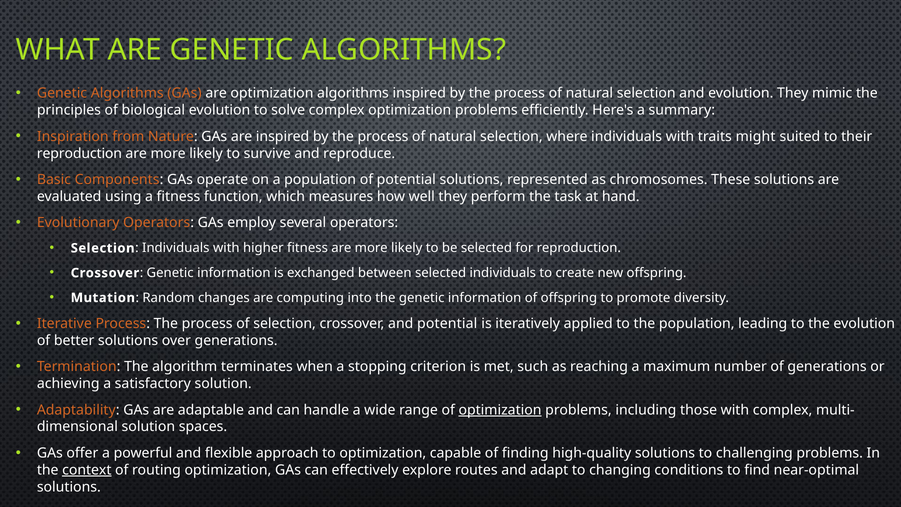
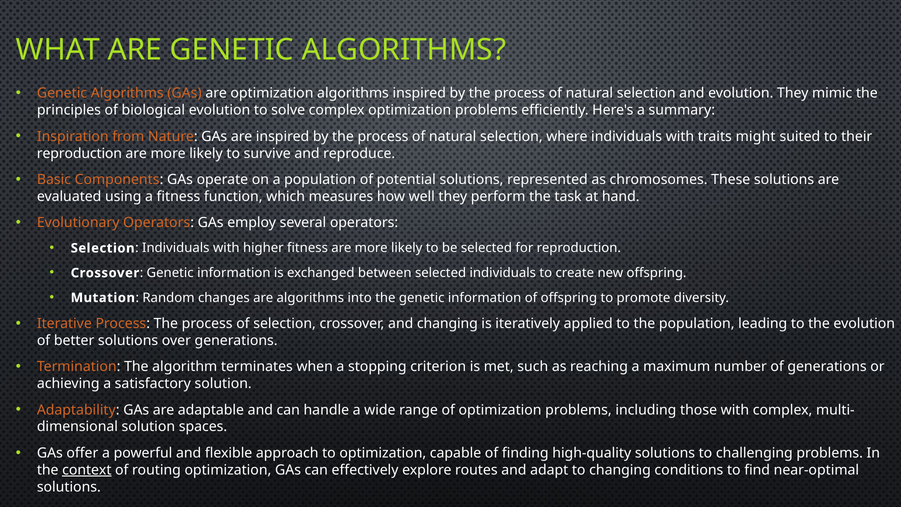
are computing: computing -> algorithms
and potential: potential -> changing
optimization at (500, 410) underline: present -> none
